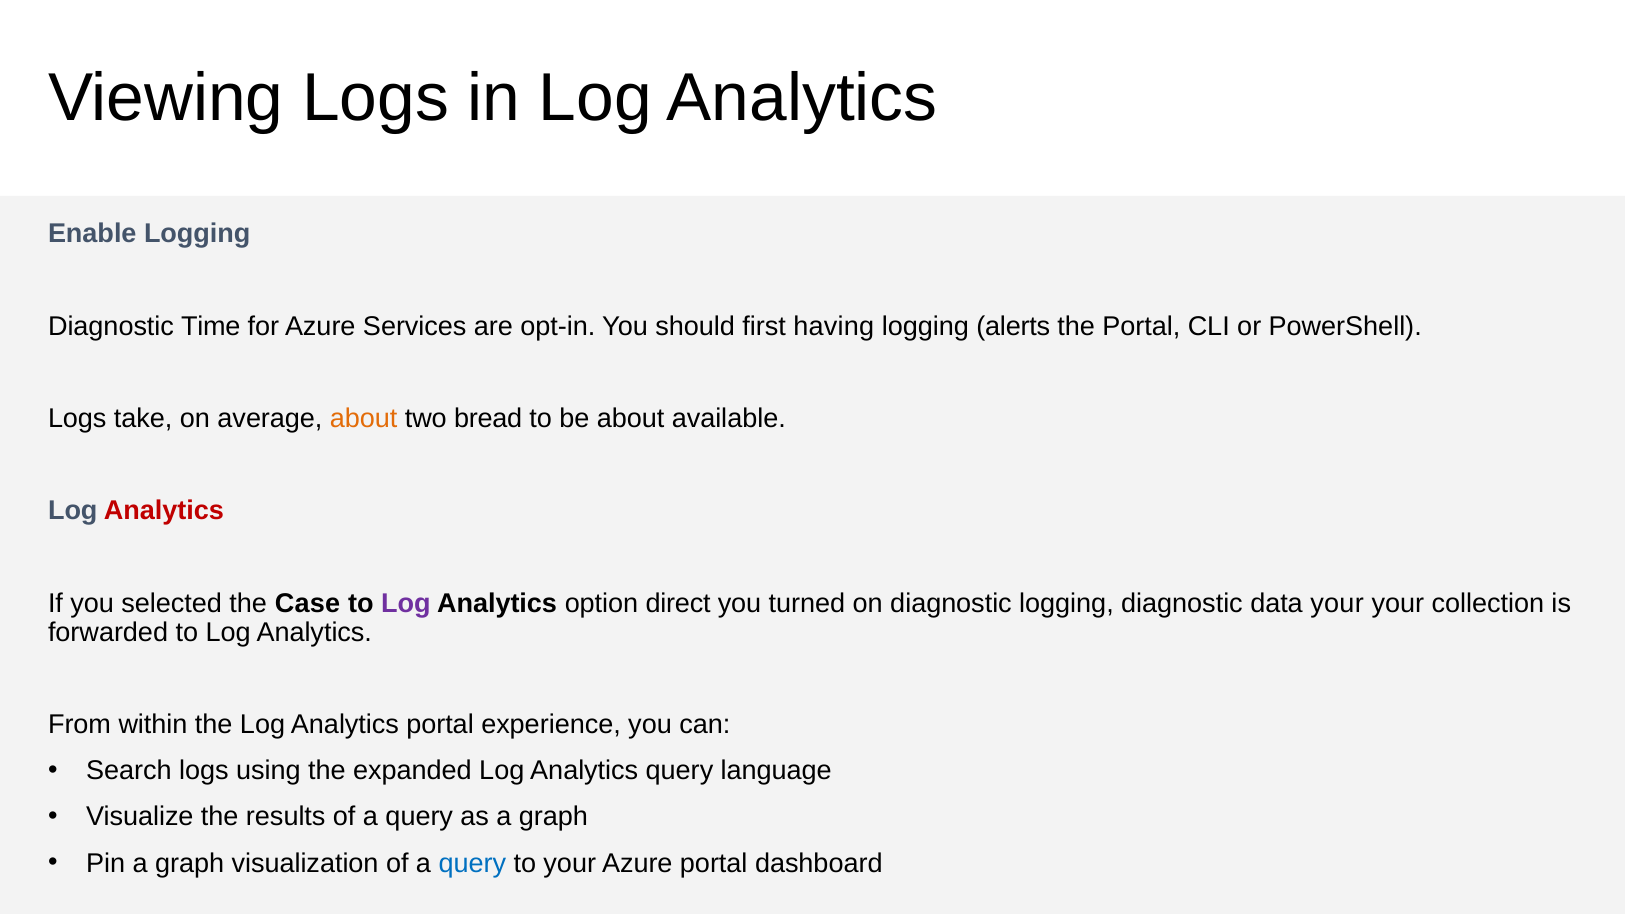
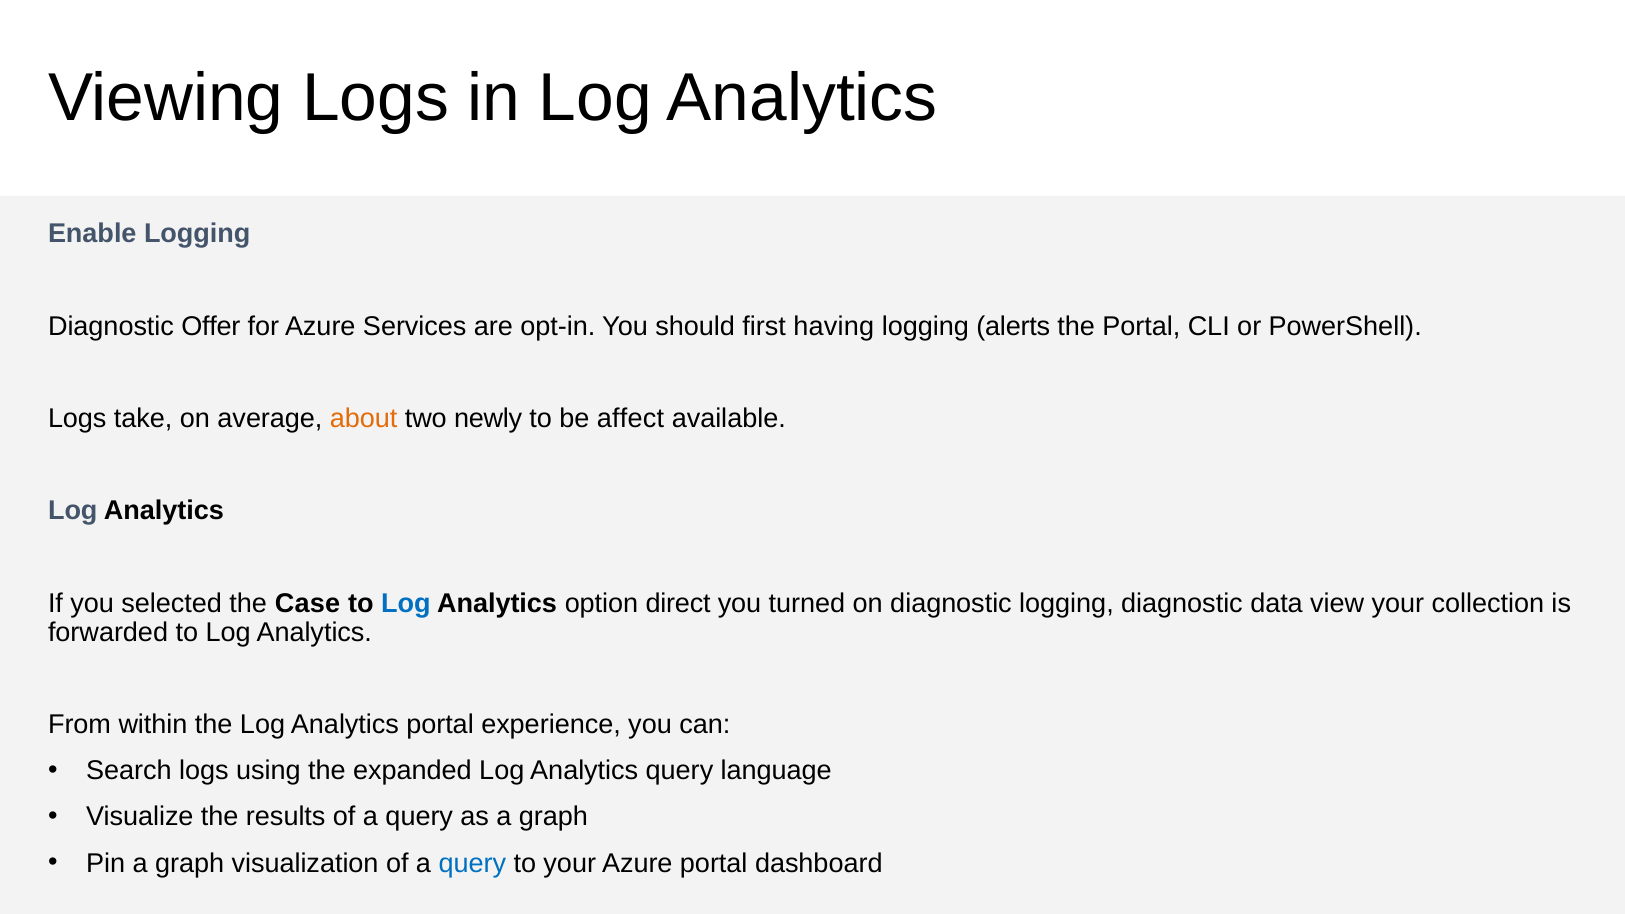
Time: Time -> Offer
bread: bread -> newly
be about: about -> affect
Analytics at (164, 511) colour: red -> black
Log at (406, 603) colour: purple -> blue
data your: your -> view
